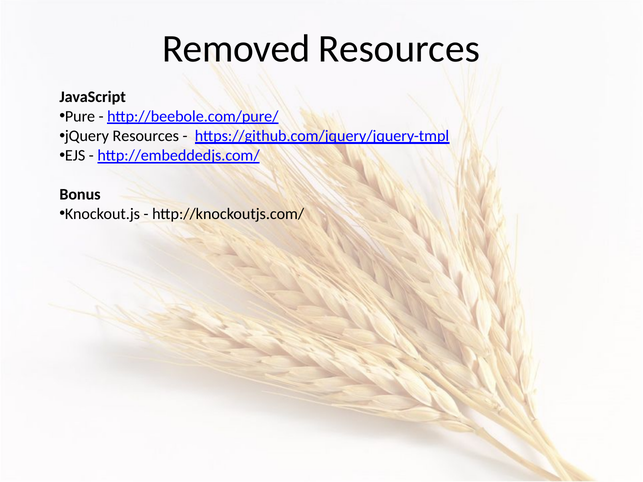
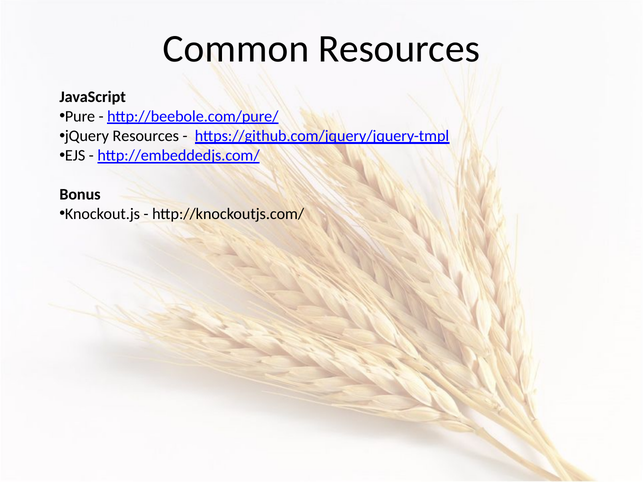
Removed: Removed -> Common
